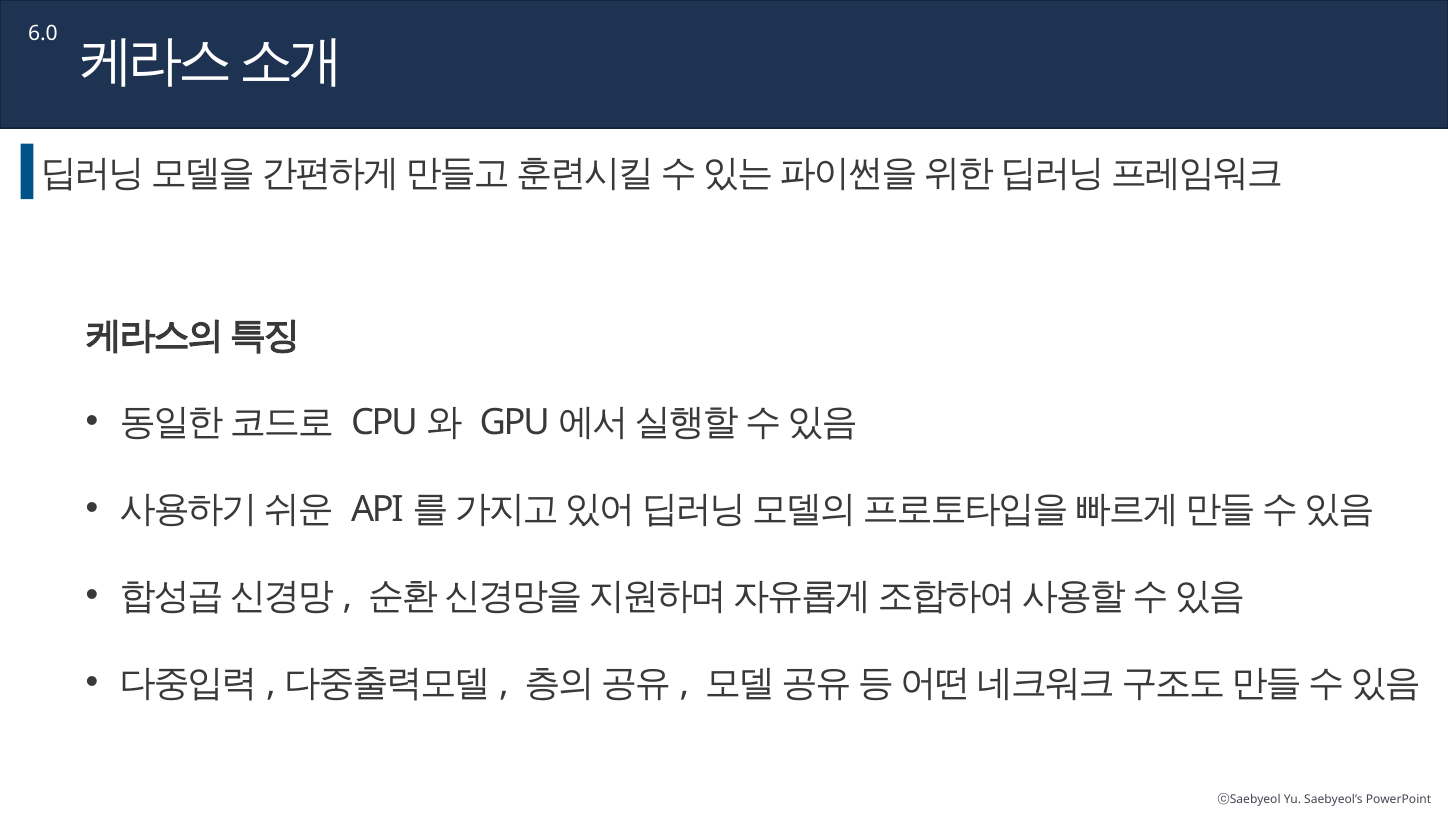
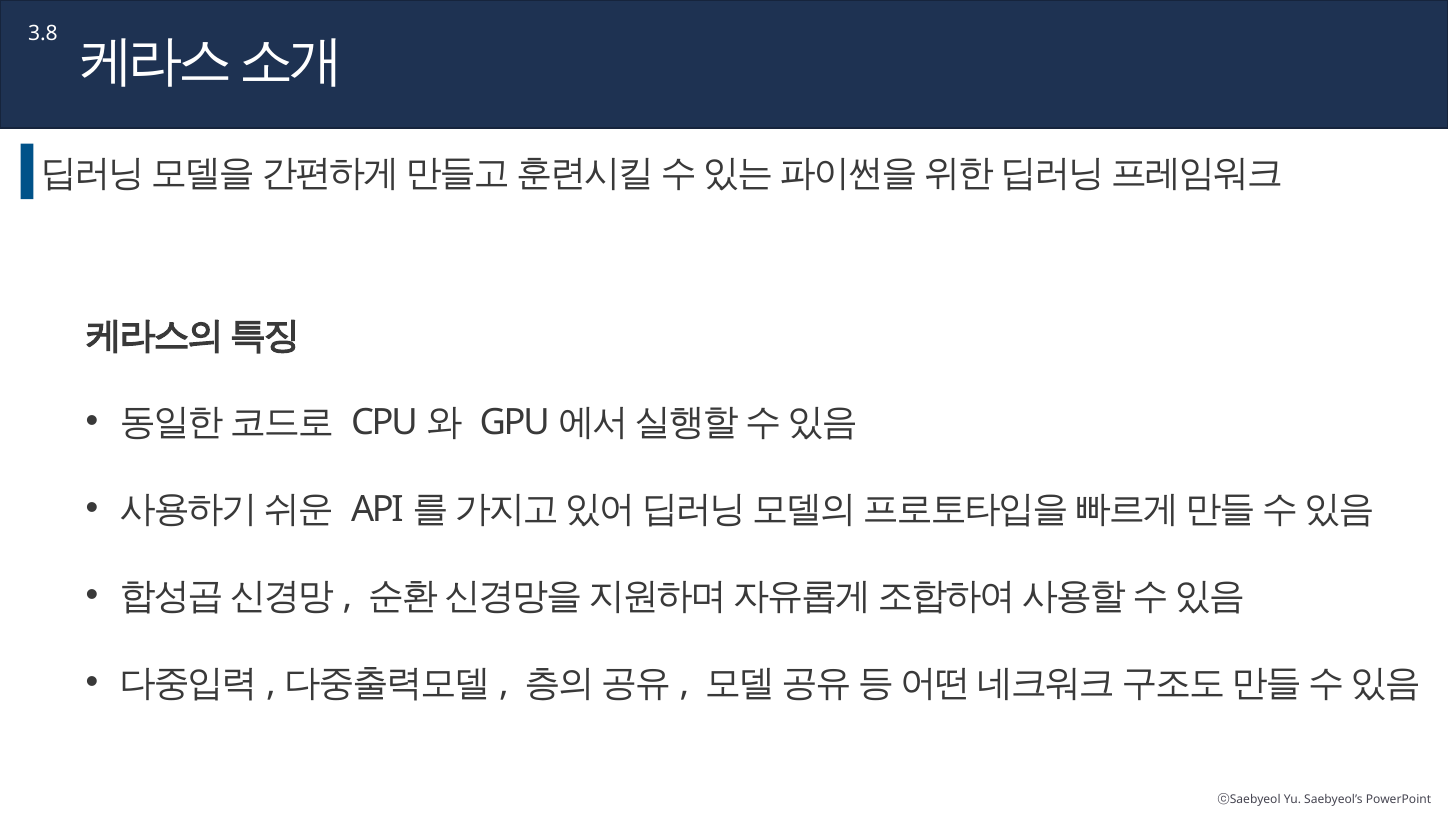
6.0: 6.0 -> 3.8
